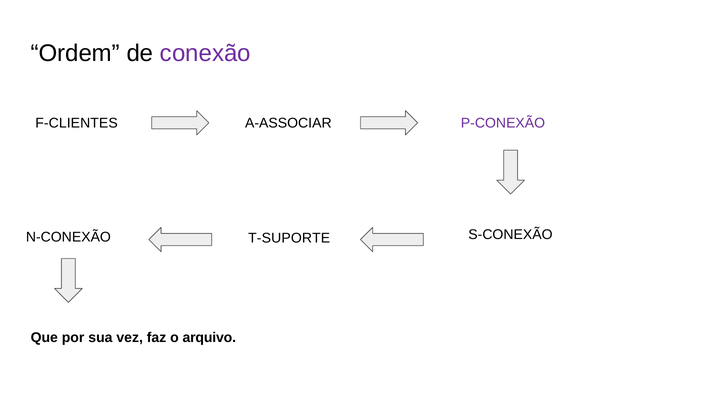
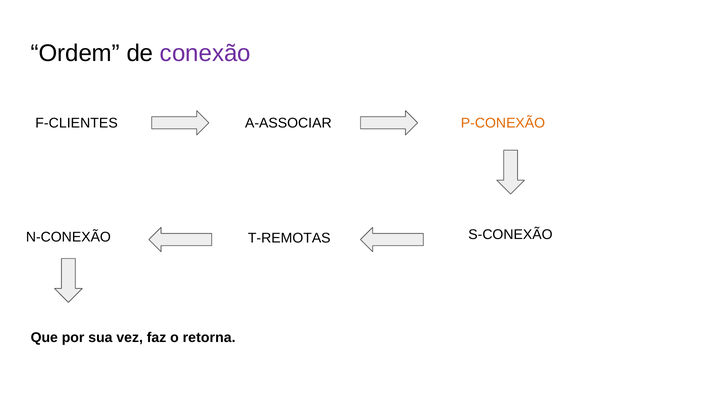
P-CONEXÃO colour: purple -> orange
T-SUPORTE: T-SUPORTE -> T-REMOTAS
arquivo: arquivo -> retorna
